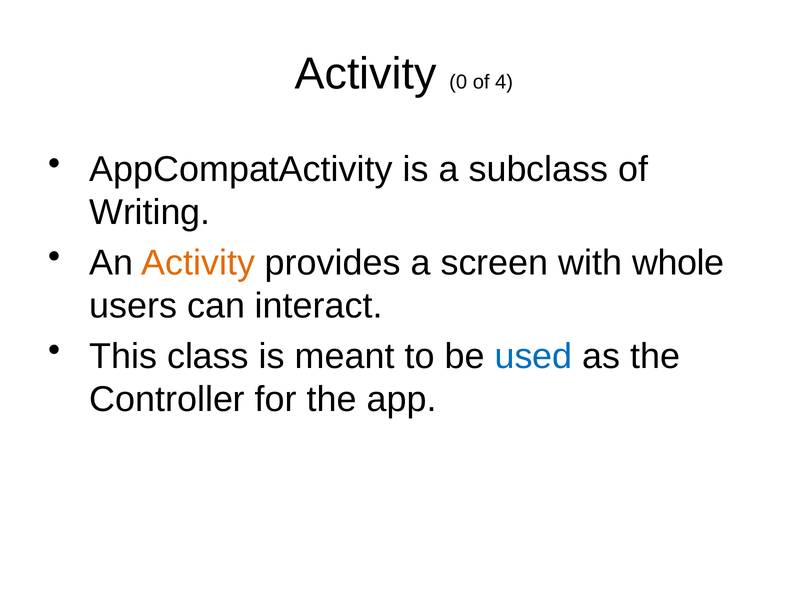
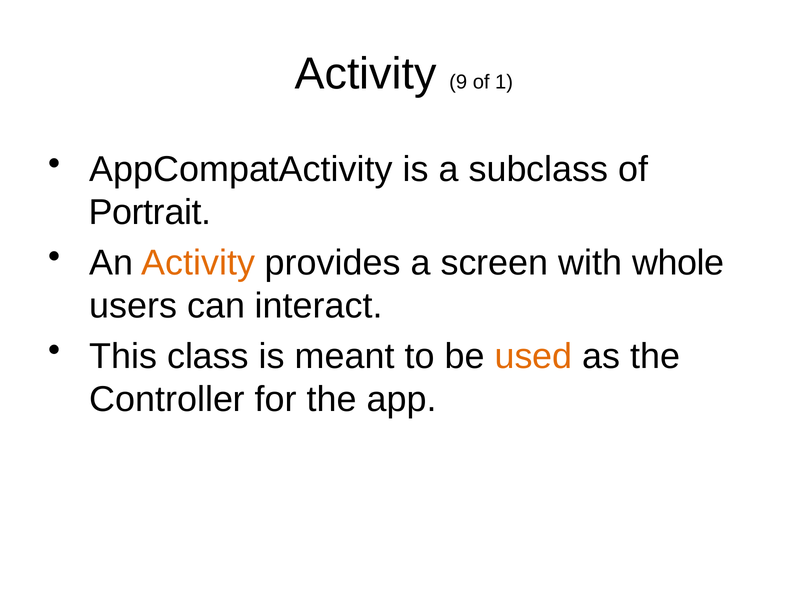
0: 0 -> 9
4: 4 -> 1
Writing: Writing -> Portrait
used colour: blue -> orange
